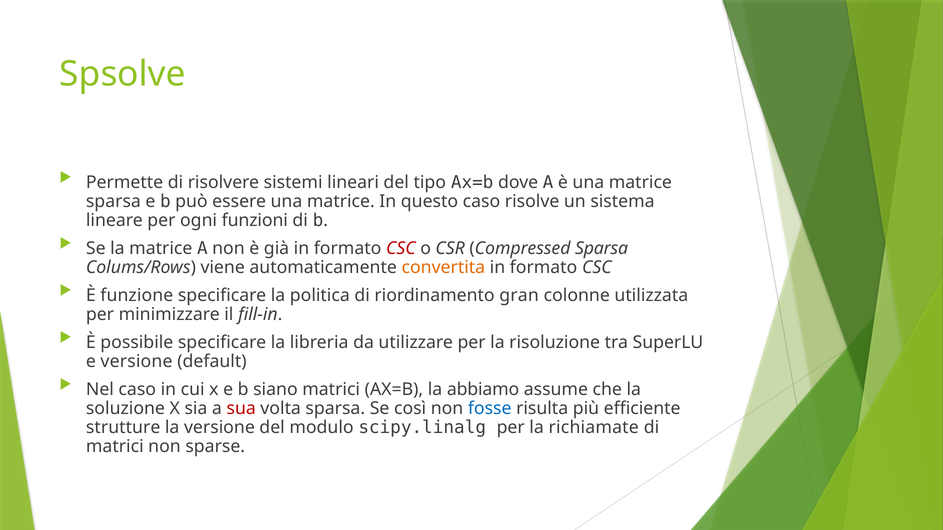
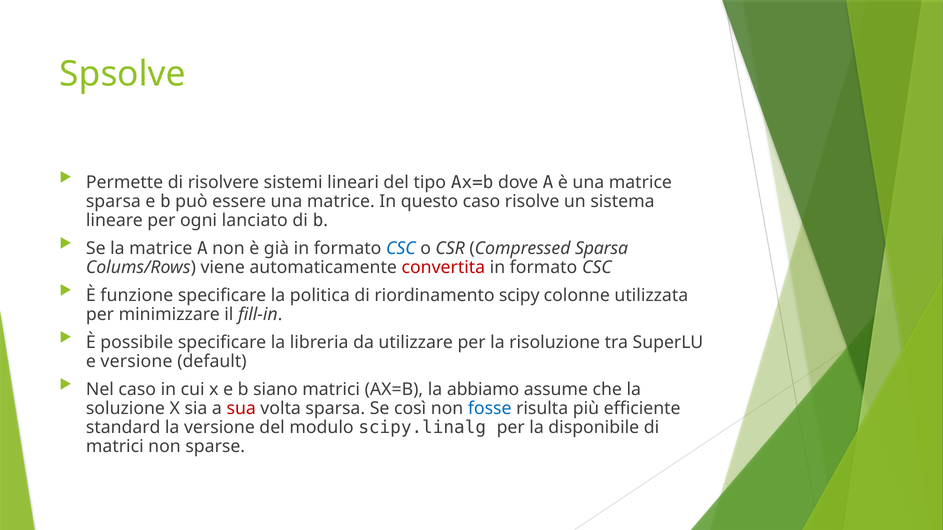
funzioni: funzioni -> lanciato
CSC at (401, 249) colour: red -> blue
convertita colour: orange -> red
gran: gran -> scipy
strutture: strutture -> standard
richiamate: richiamate -> disponibile
